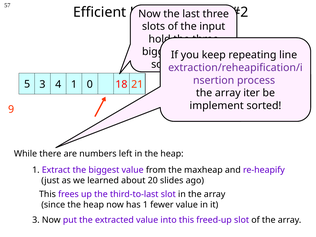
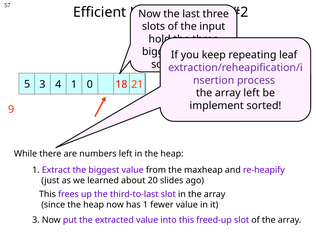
line: line -> leaf
iter at (252, 93): iter -> left
